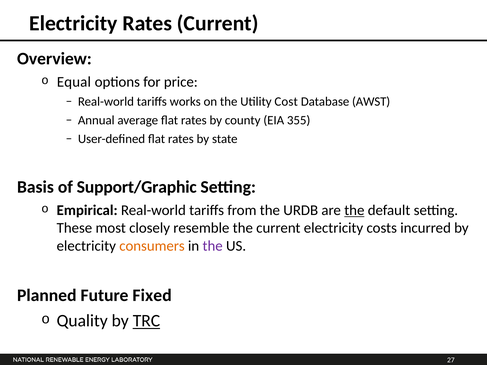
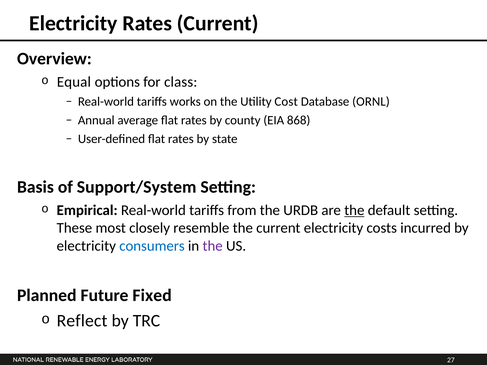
price: price -> class
AWST: AWST -> ORNL
355: 355 -> 868
Support/Graphic: Support/Graphic -> Support/System
consumers colour: orange -> blue
Quality: Quality -> Reflect
TRC underline: present -> none
